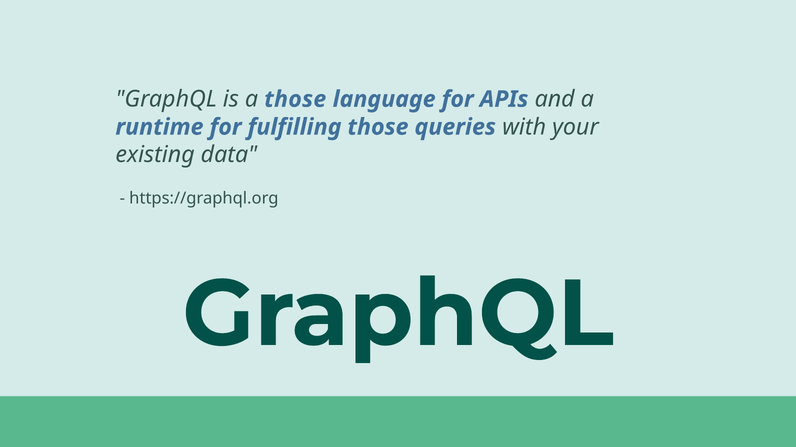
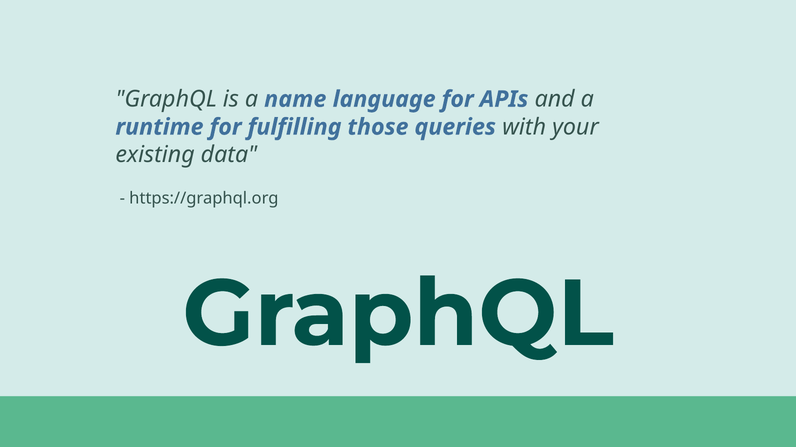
a those: those -> name
